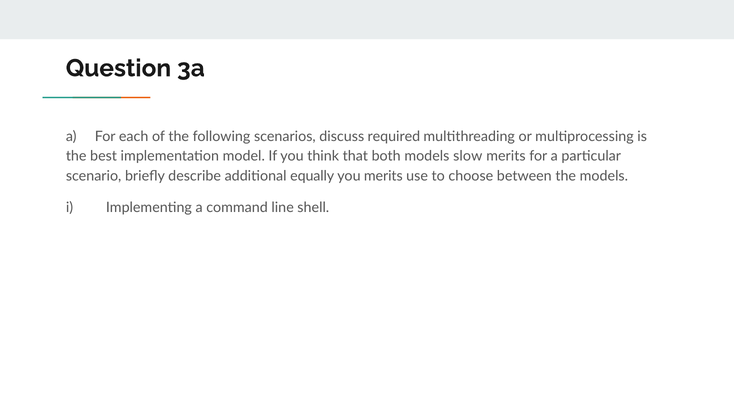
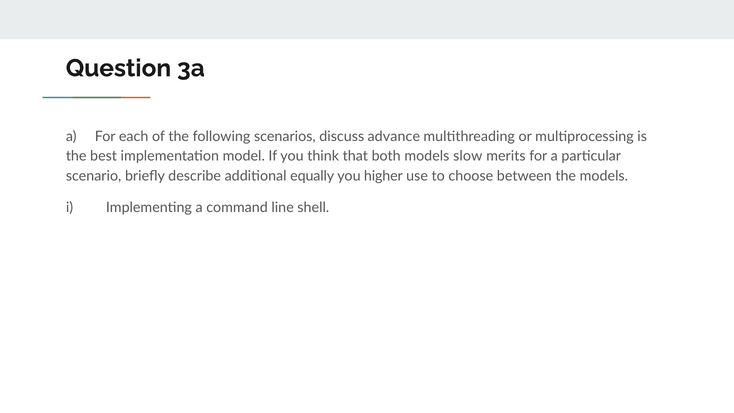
required: required -> advance
you merits: merits -> higher
